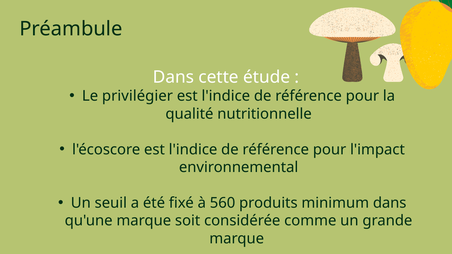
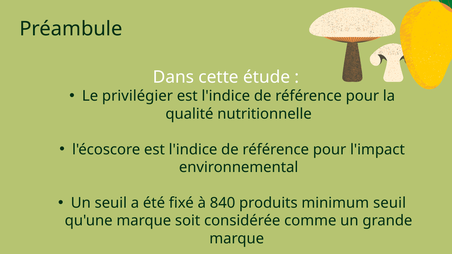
560: 560 -> 840
minimum dans: dans -> seuil
